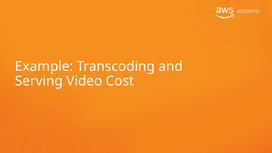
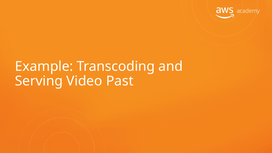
Cost: Cost -> Past
